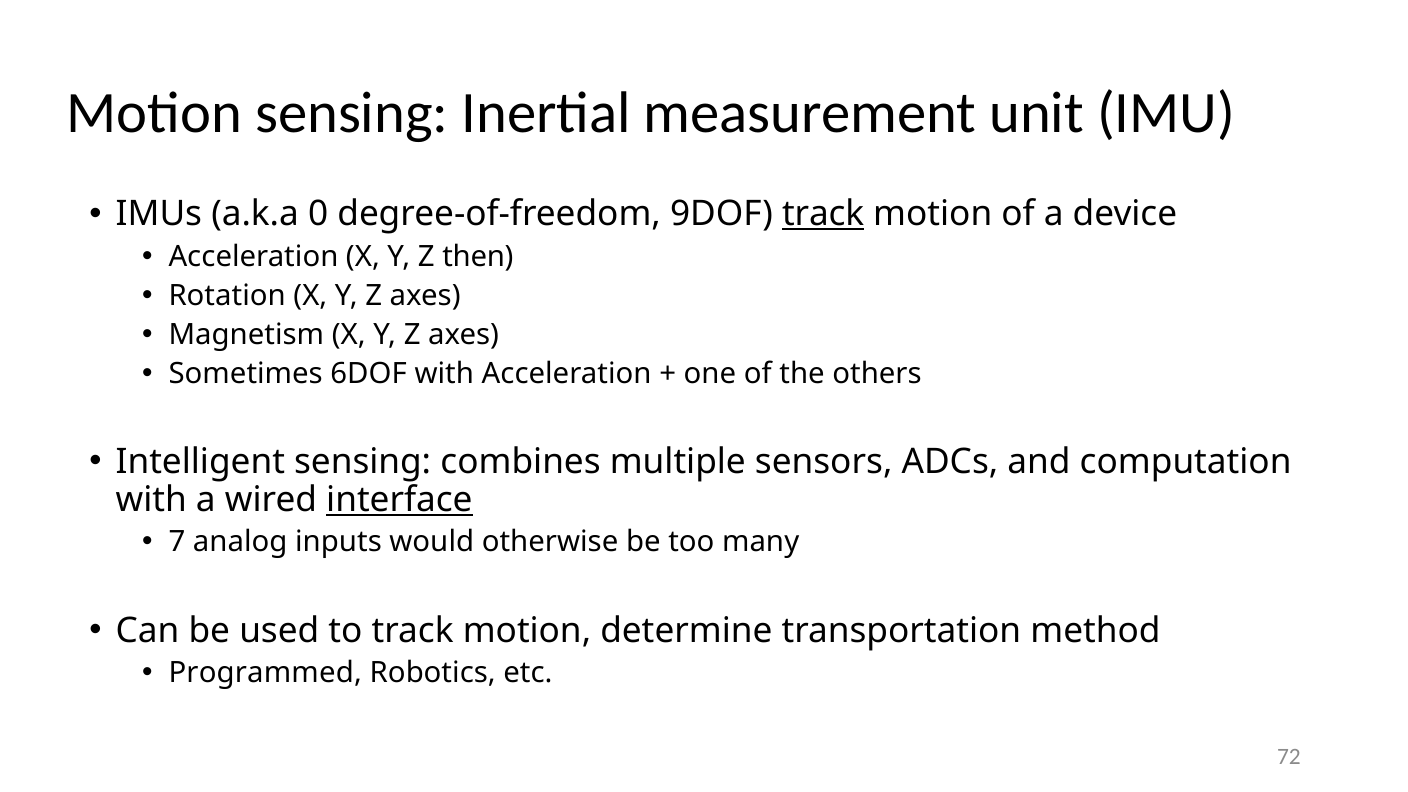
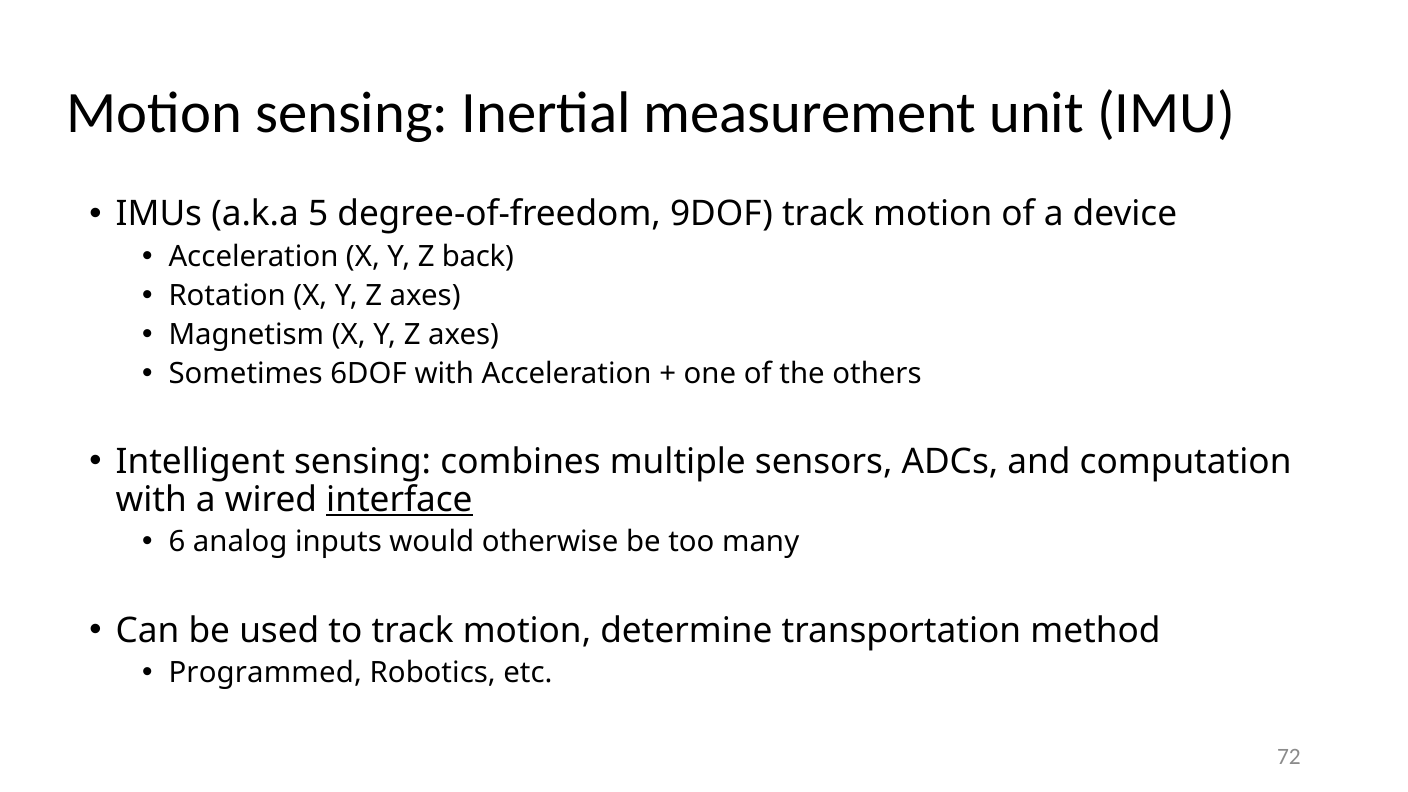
0: 0 -> 5
track at (823, 214) underline: present -> none
then: then -> back
7: 7 -> 6
